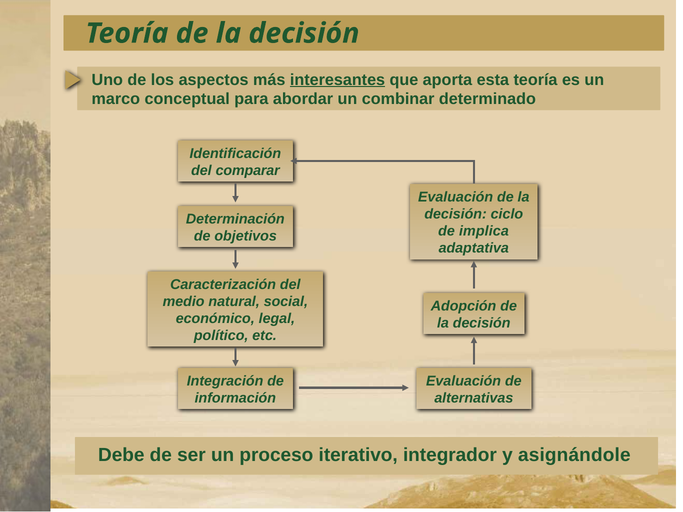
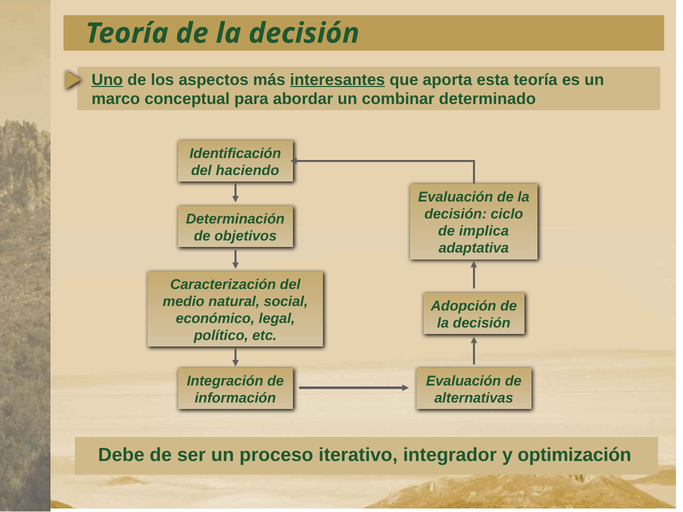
Uno underline: none -> present
comparar: comparar -> haciendo
asignándole: asignándole -> optimización
